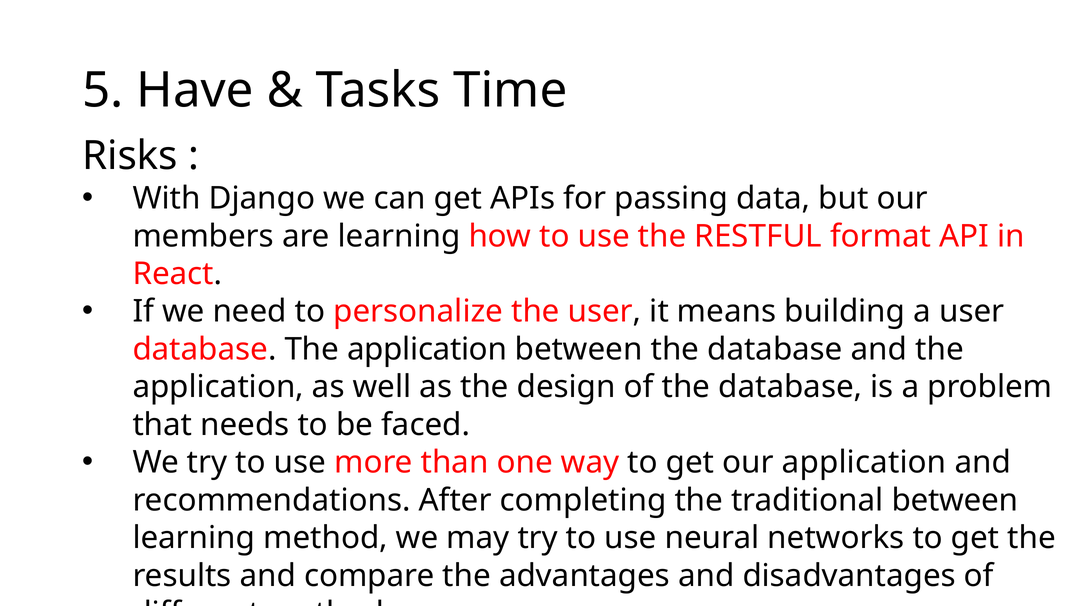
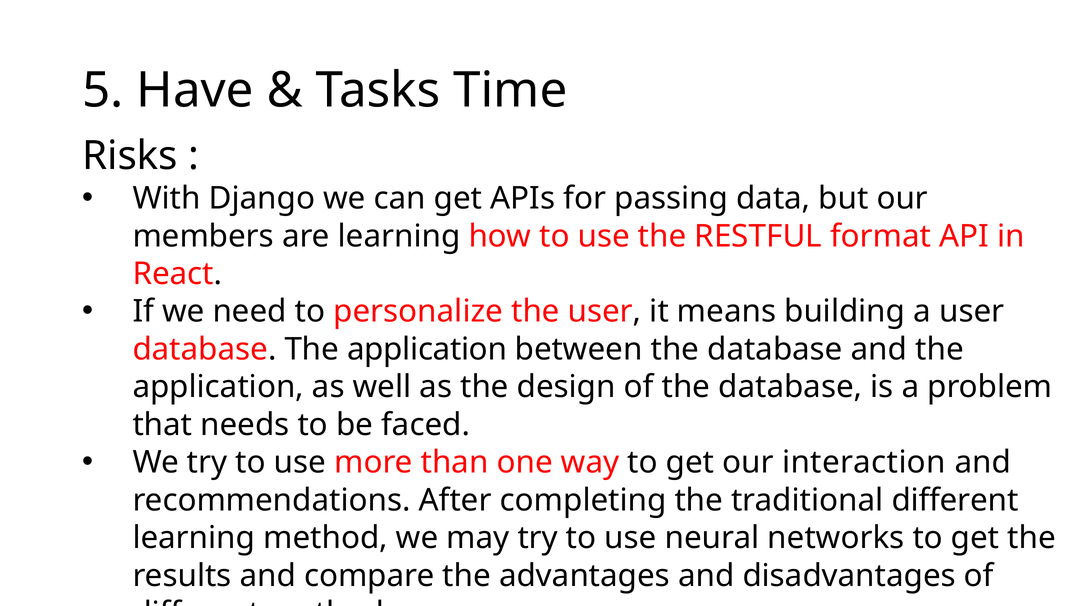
our application: application -> interaction
traditional between: between -> different
